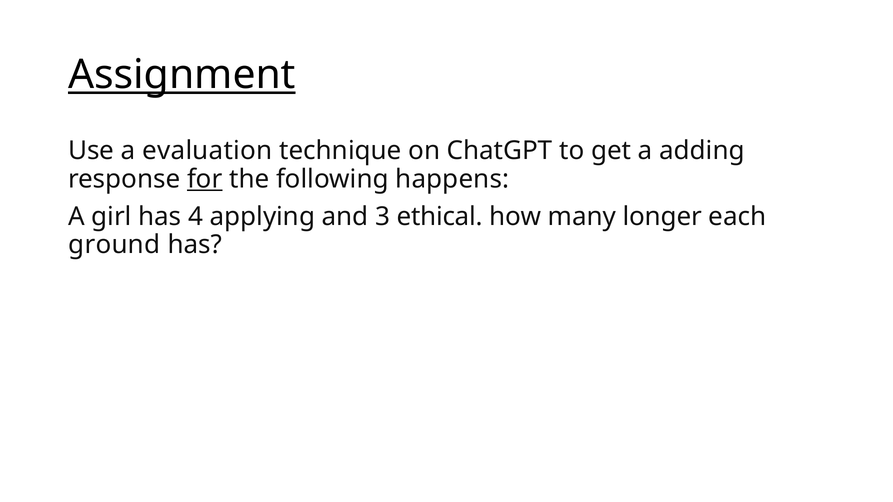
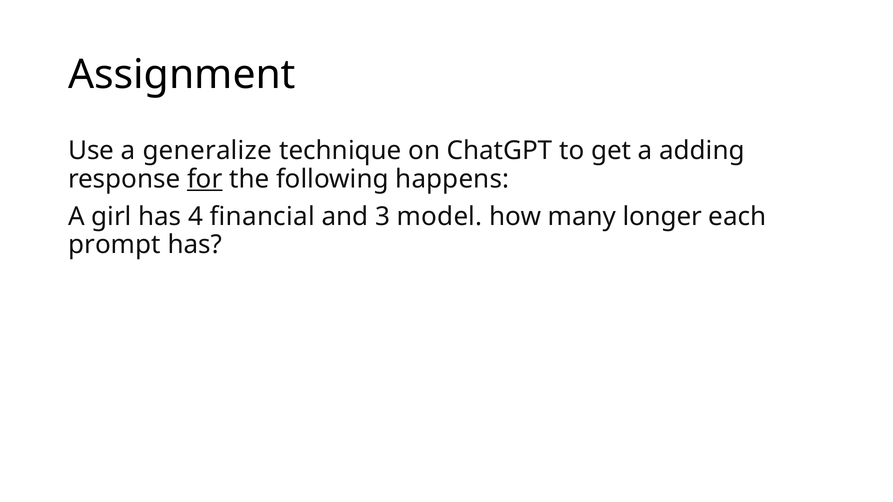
Assignment underline: present -> none
evaluation: evaluation -> generalize
applying: applying -> financial
ethical: ethical -> model
ground: ground -> prompt
